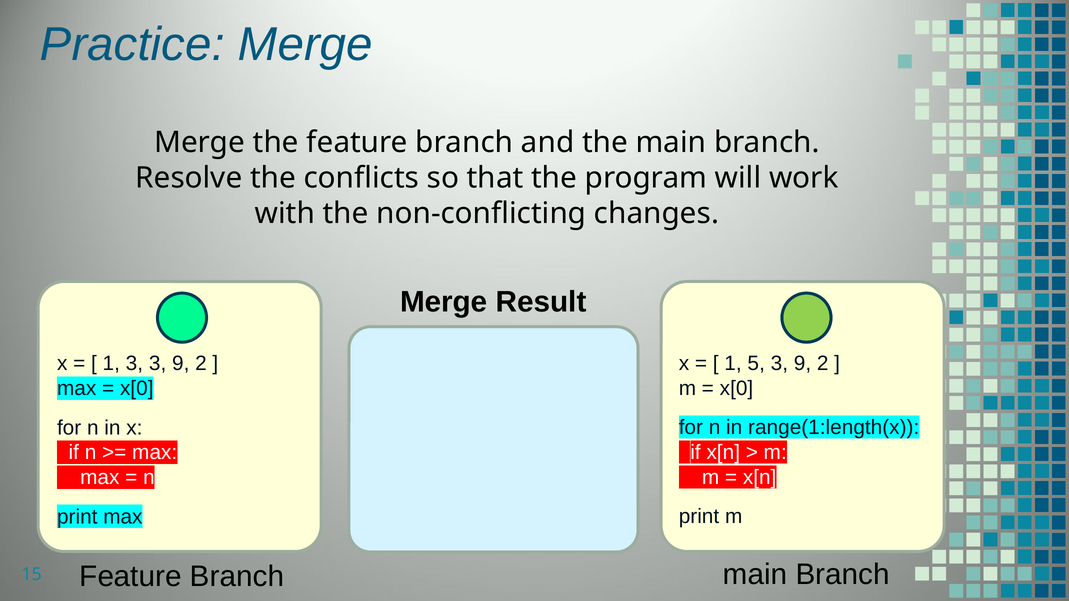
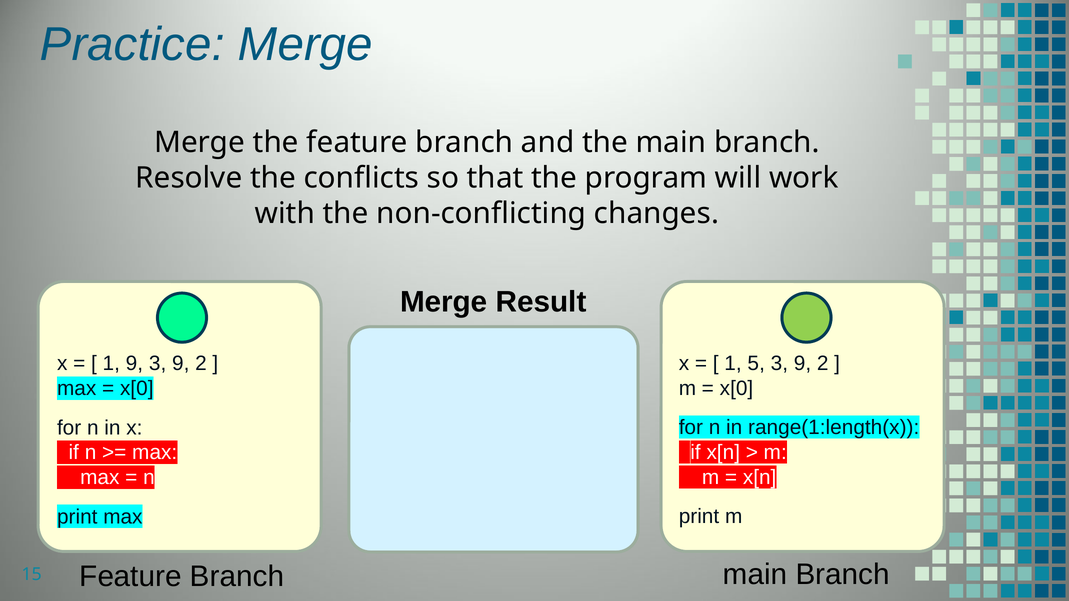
1 3: 3 -> 9
